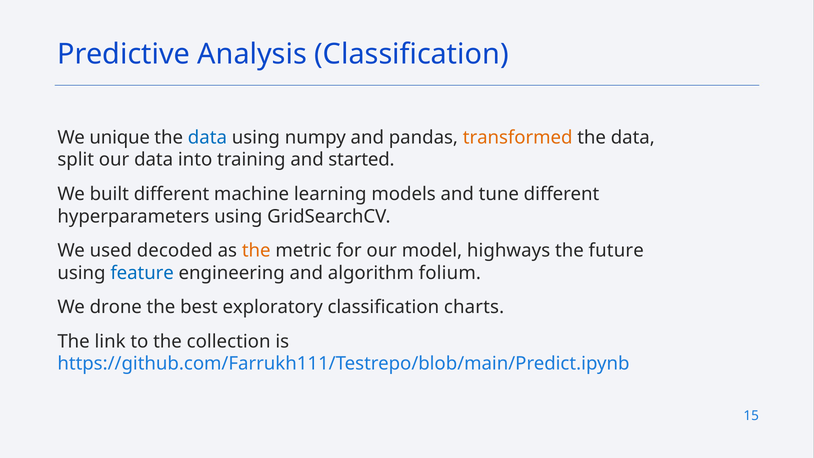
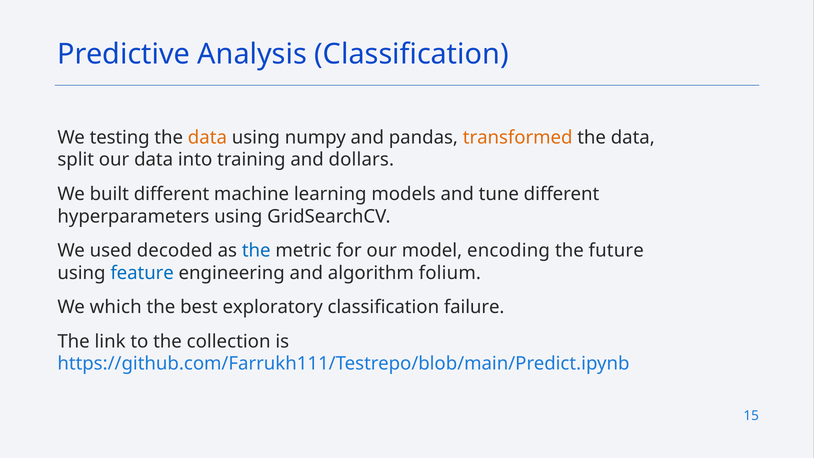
unique: unique -> testing
data at (207, 137) colour: blue -> orange
started: started -> dollars
the at (256, 251) colour: orange -> blue
highways: highways -> encoding
drone: drone -> which
charts: charts -> failure
